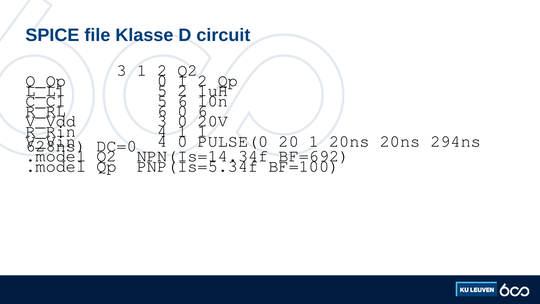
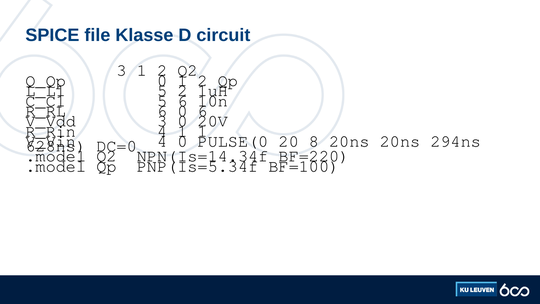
20 1: 1 -> 8
BF=692: BF=692 -> BF=220
